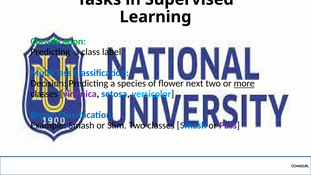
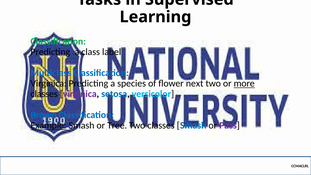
Decision at (48, 83): Decision -> Virginica
Example underline: none -> present
Slim: Slim -> Tree
